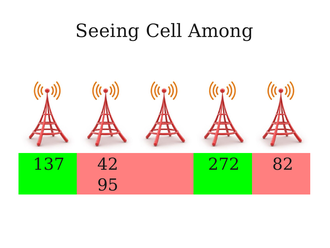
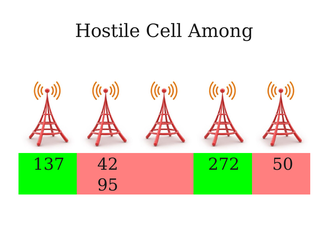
Seeing: Seeing -> Hostile
82: 82 -> 50
